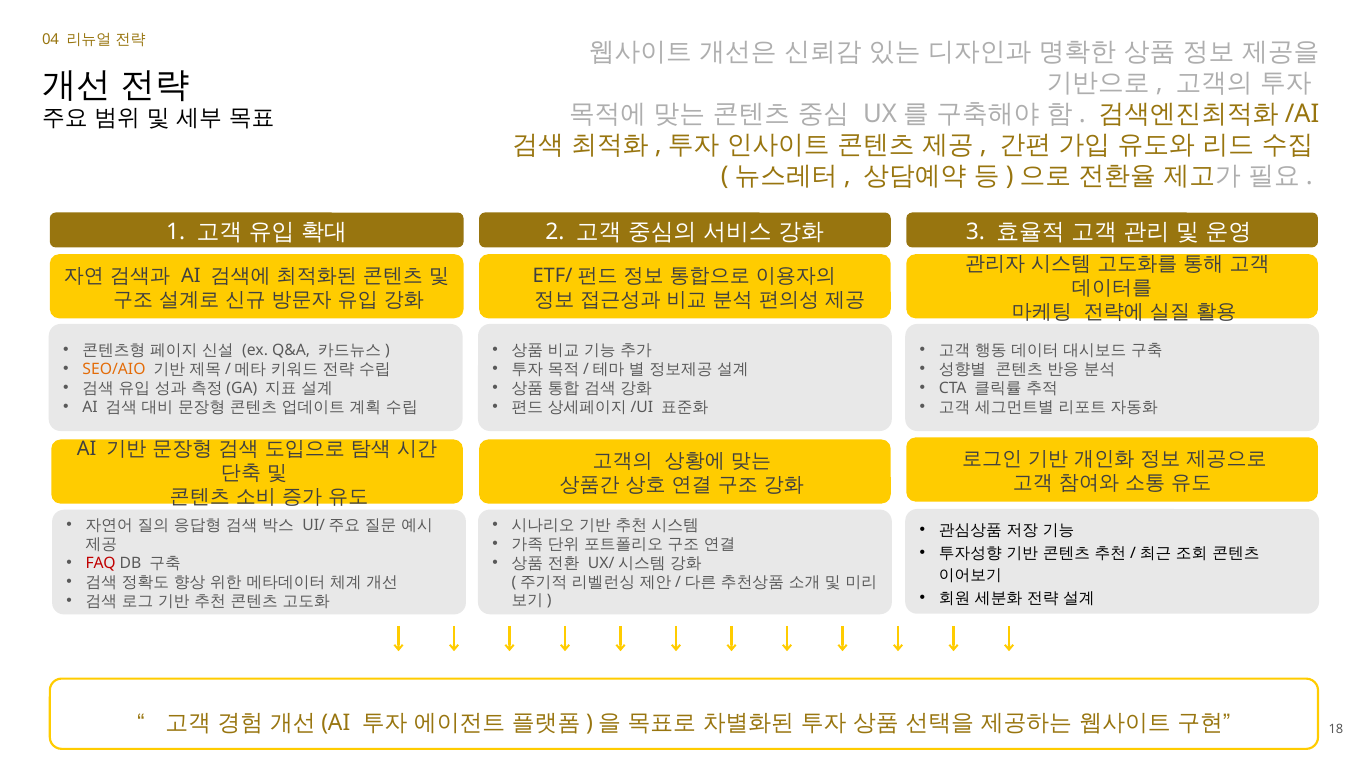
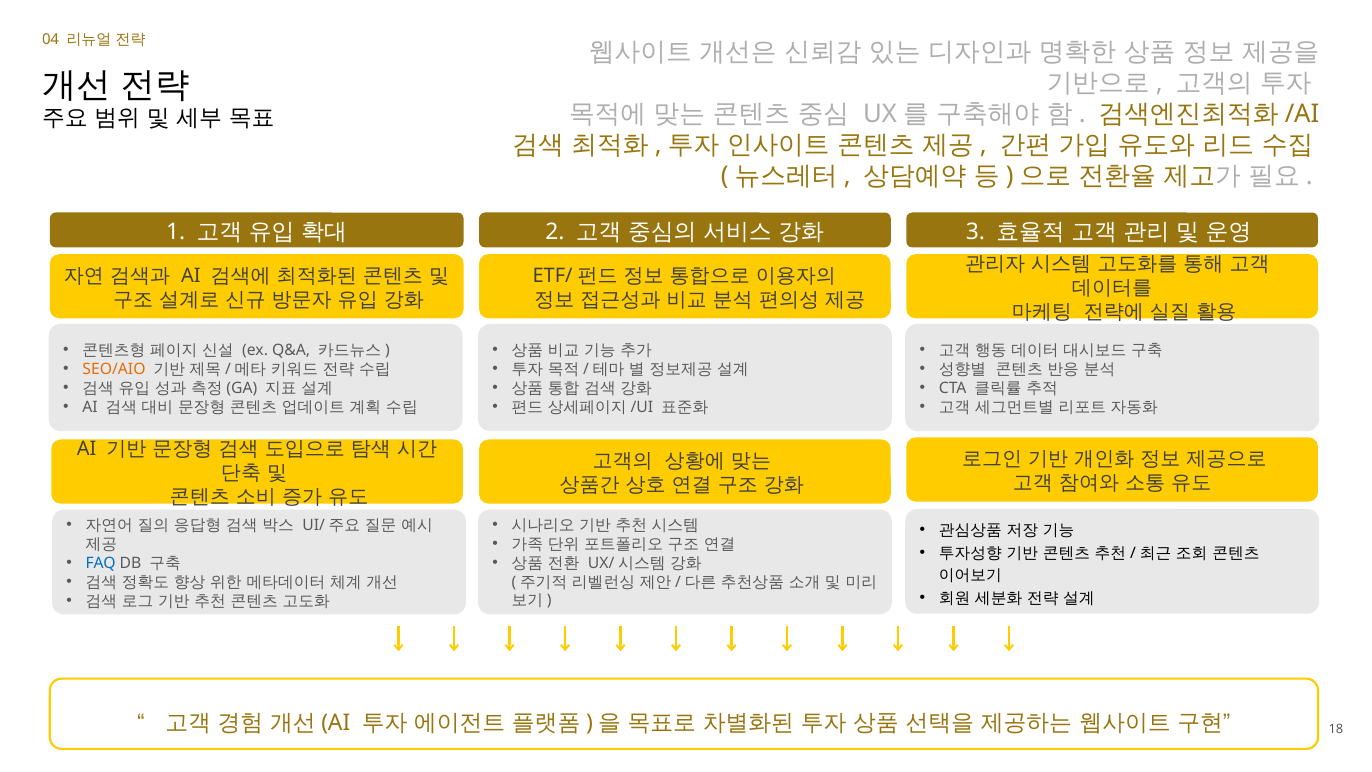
FAQ colour: red -> blue
